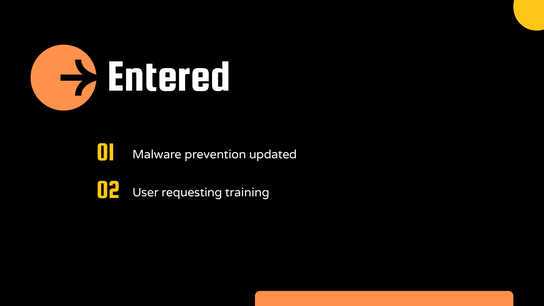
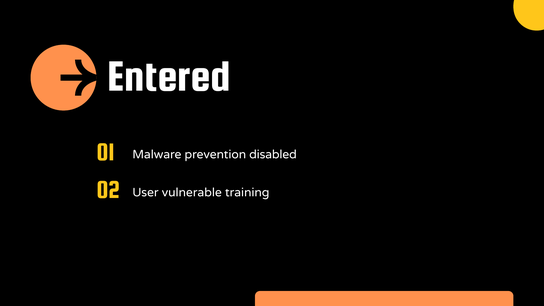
updated: updated -> disabled
requesting: requesting -> vulnerable
